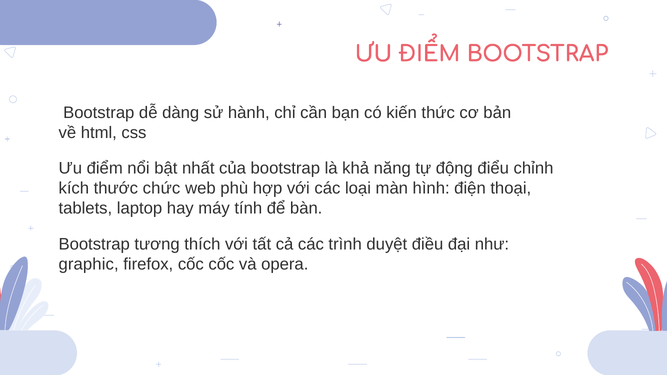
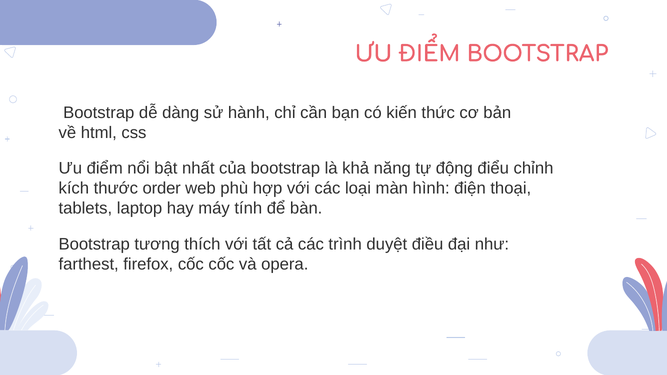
chức: chức -> order
graphic: graphic -> farthest
